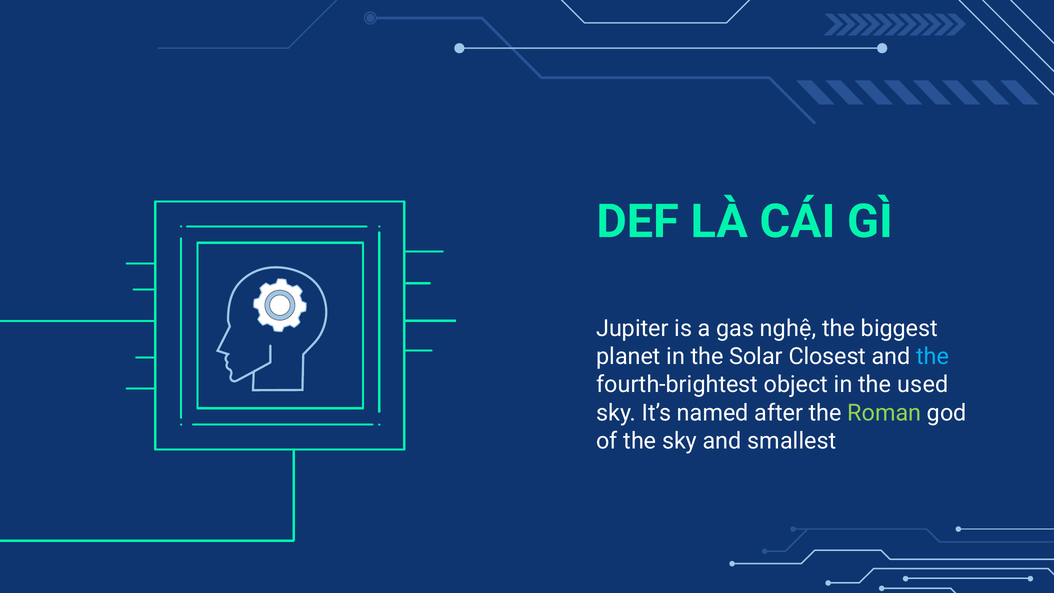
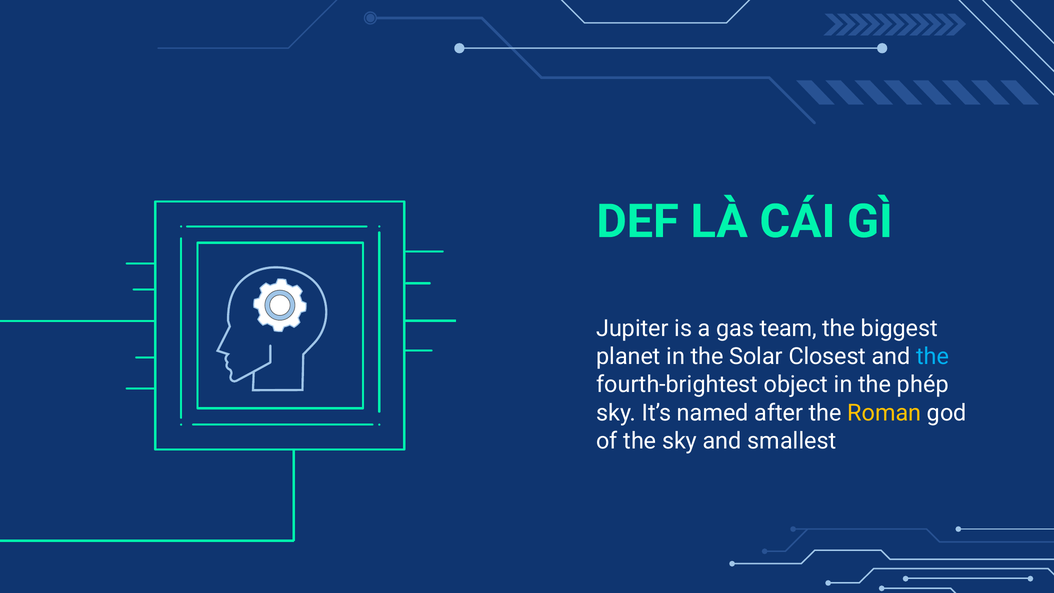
nghệ: nghệ -> team
used: used -> phép
Roman colour: light green -> yellow
